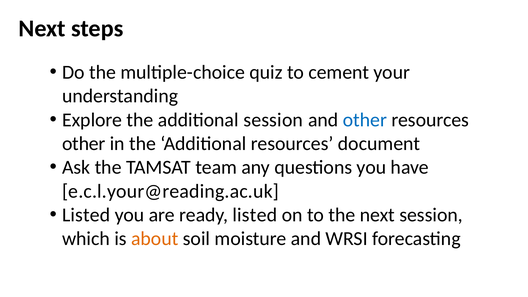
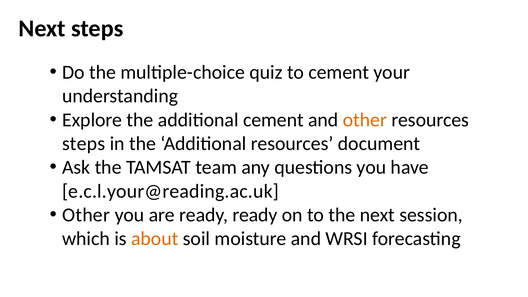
additional session: session -> cement
other at (365, 120) colour: blue -> orange
other at (84, 144): other -> steps
Listed at (86, 215): Listed -> Other
ready listed: listed -> ready
